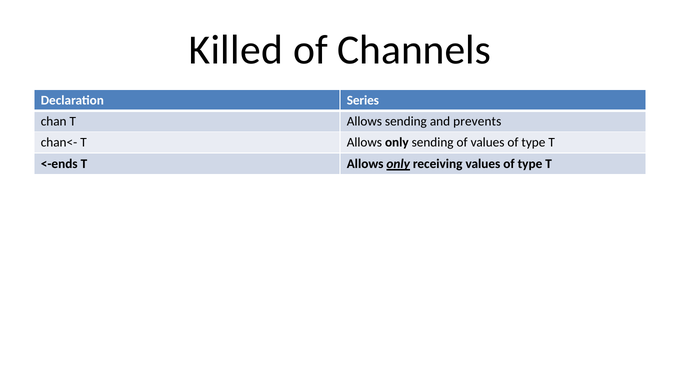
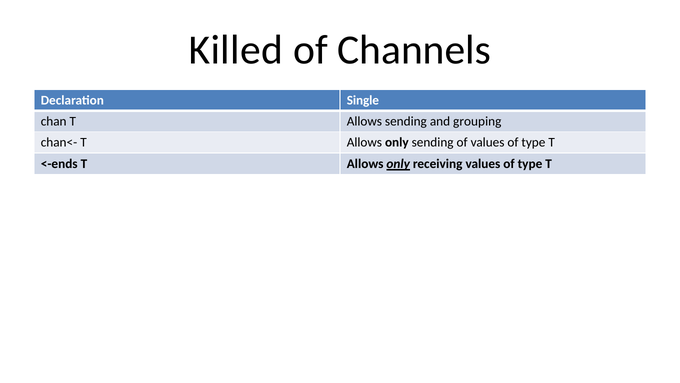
Series: Series -> Single
prevents: prevents -> grouping
